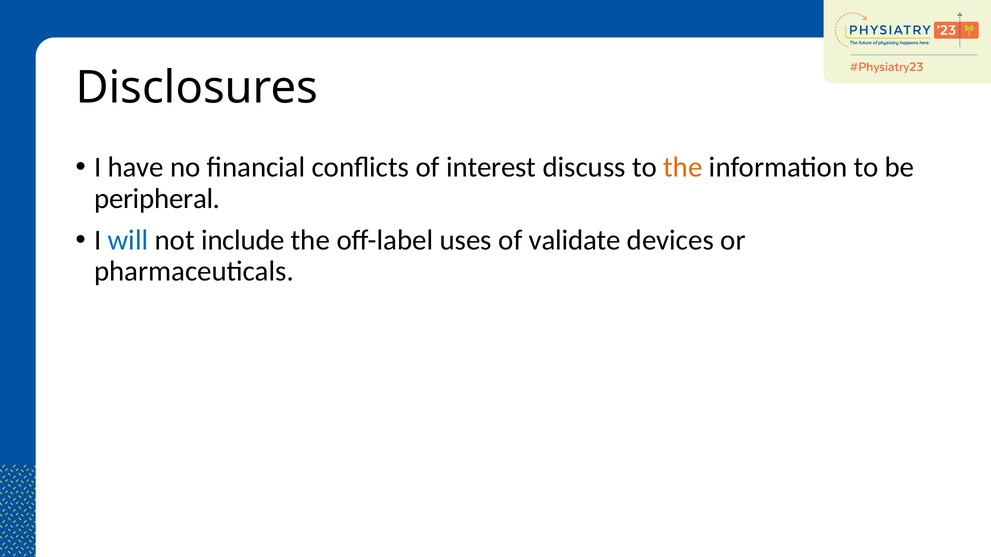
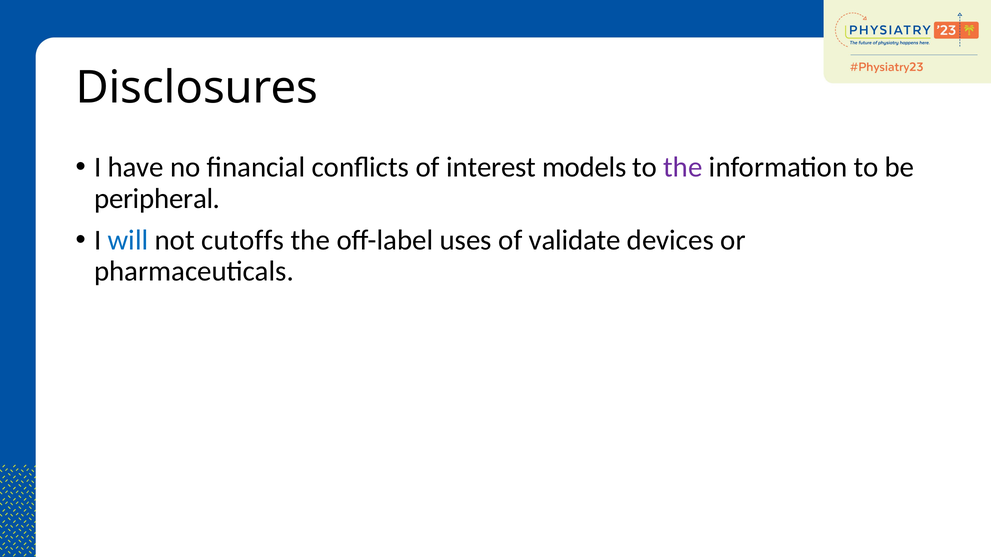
discuss: discuss -> models
the at (683, 168) colour: orange -> purple
include: include -> cutoffs
